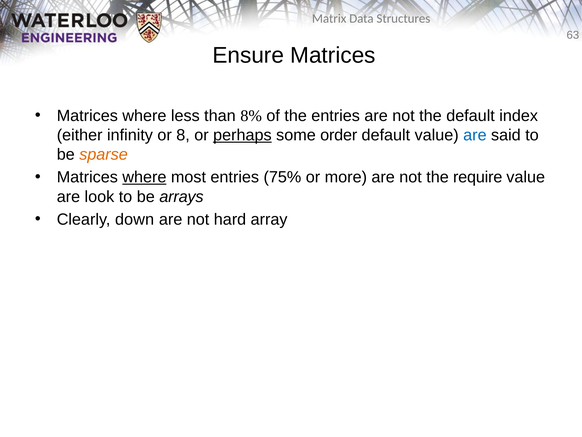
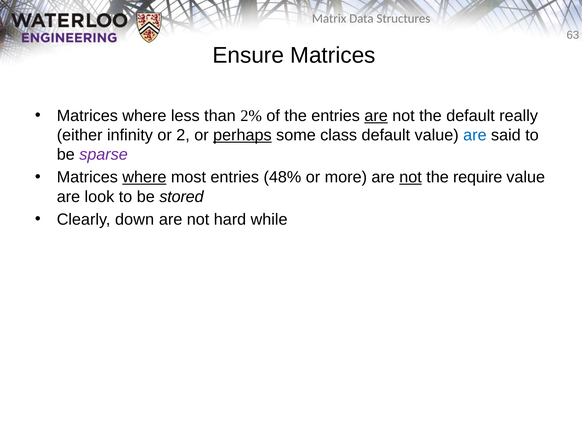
8%: 8% -> 2%
are at (376, 116) underline: none -> present
index: index -> really
8: 8 -> 2
order: order -> class
sparse colour: orange -> purple
75%: 75% -> 48%
not at (411, 177) underline: none -> present
arrays: arrays -> stored
array: array -> while
